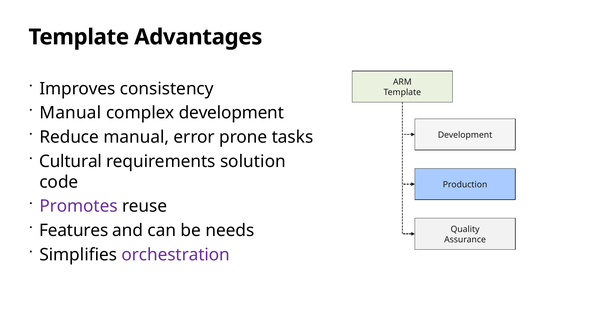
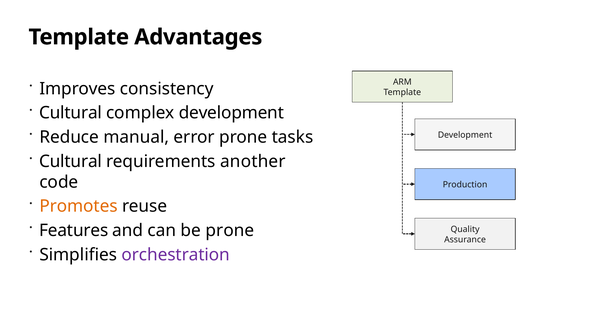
Manual at (70, 113): Manual -> Cultural
solution: solution -> another
Promotes colour: purple -> orange
be needs: needs -> prone
